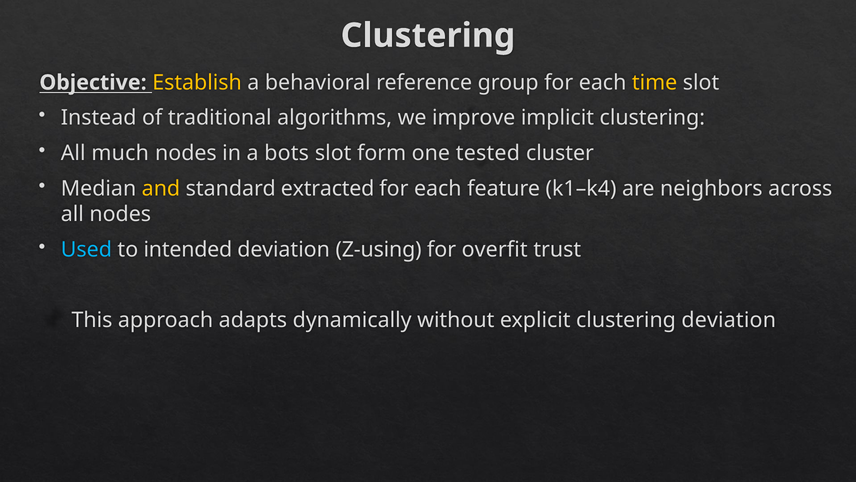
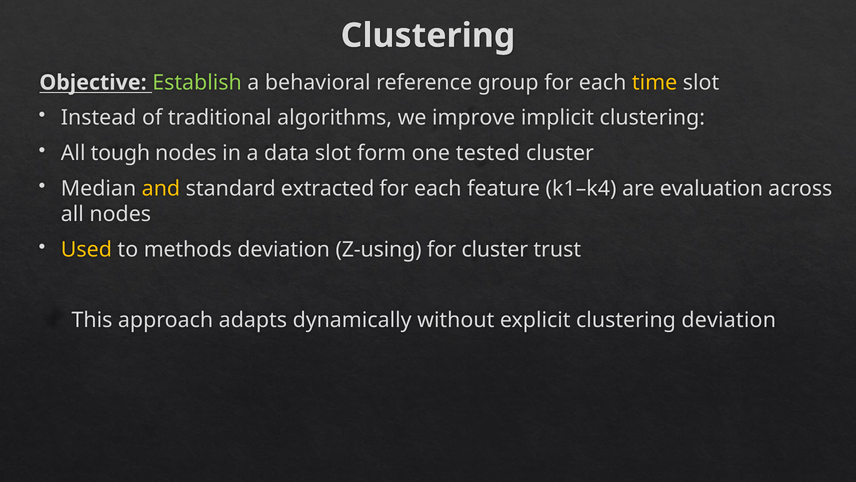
Establish colour: yellow -> light green
much: much -> tough
bots: bots -> data
neighbors: neighbors -> evaluation
Used colour: light blue -> yellow
intended: intended -> methods
for overfit: overfit -> cluster
